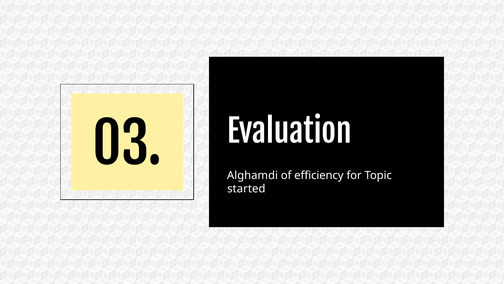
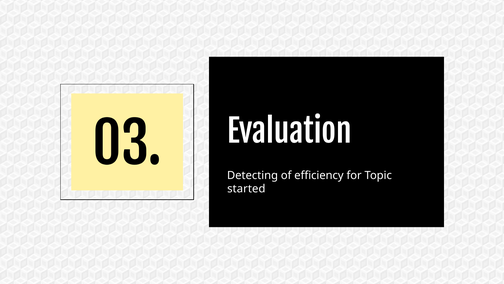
Alghamdi: Alghamdi -> Detecting
